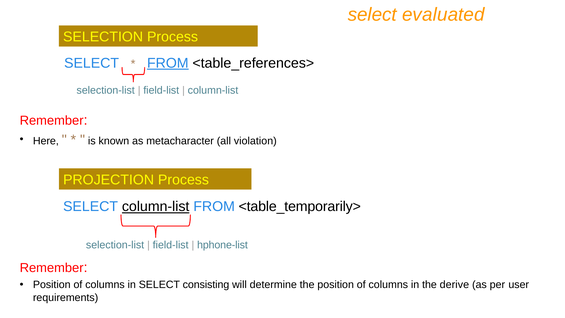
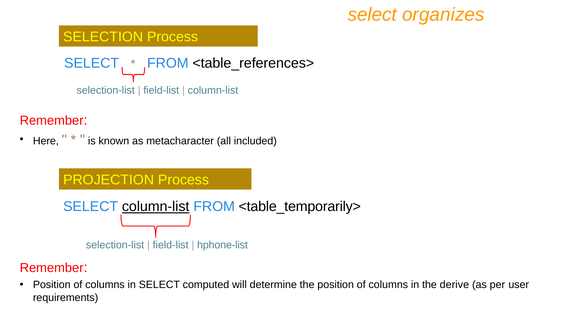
evaluated: evaluated -> organizes
FROM at (168, 63) underline: present -> none
violation: violation -> included
consisting: consisting -> computed
